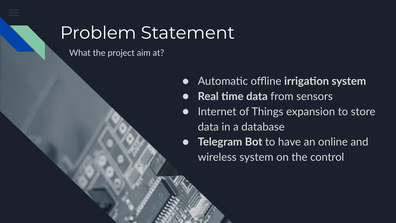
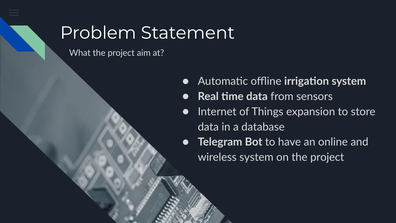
on the control: control -> project
